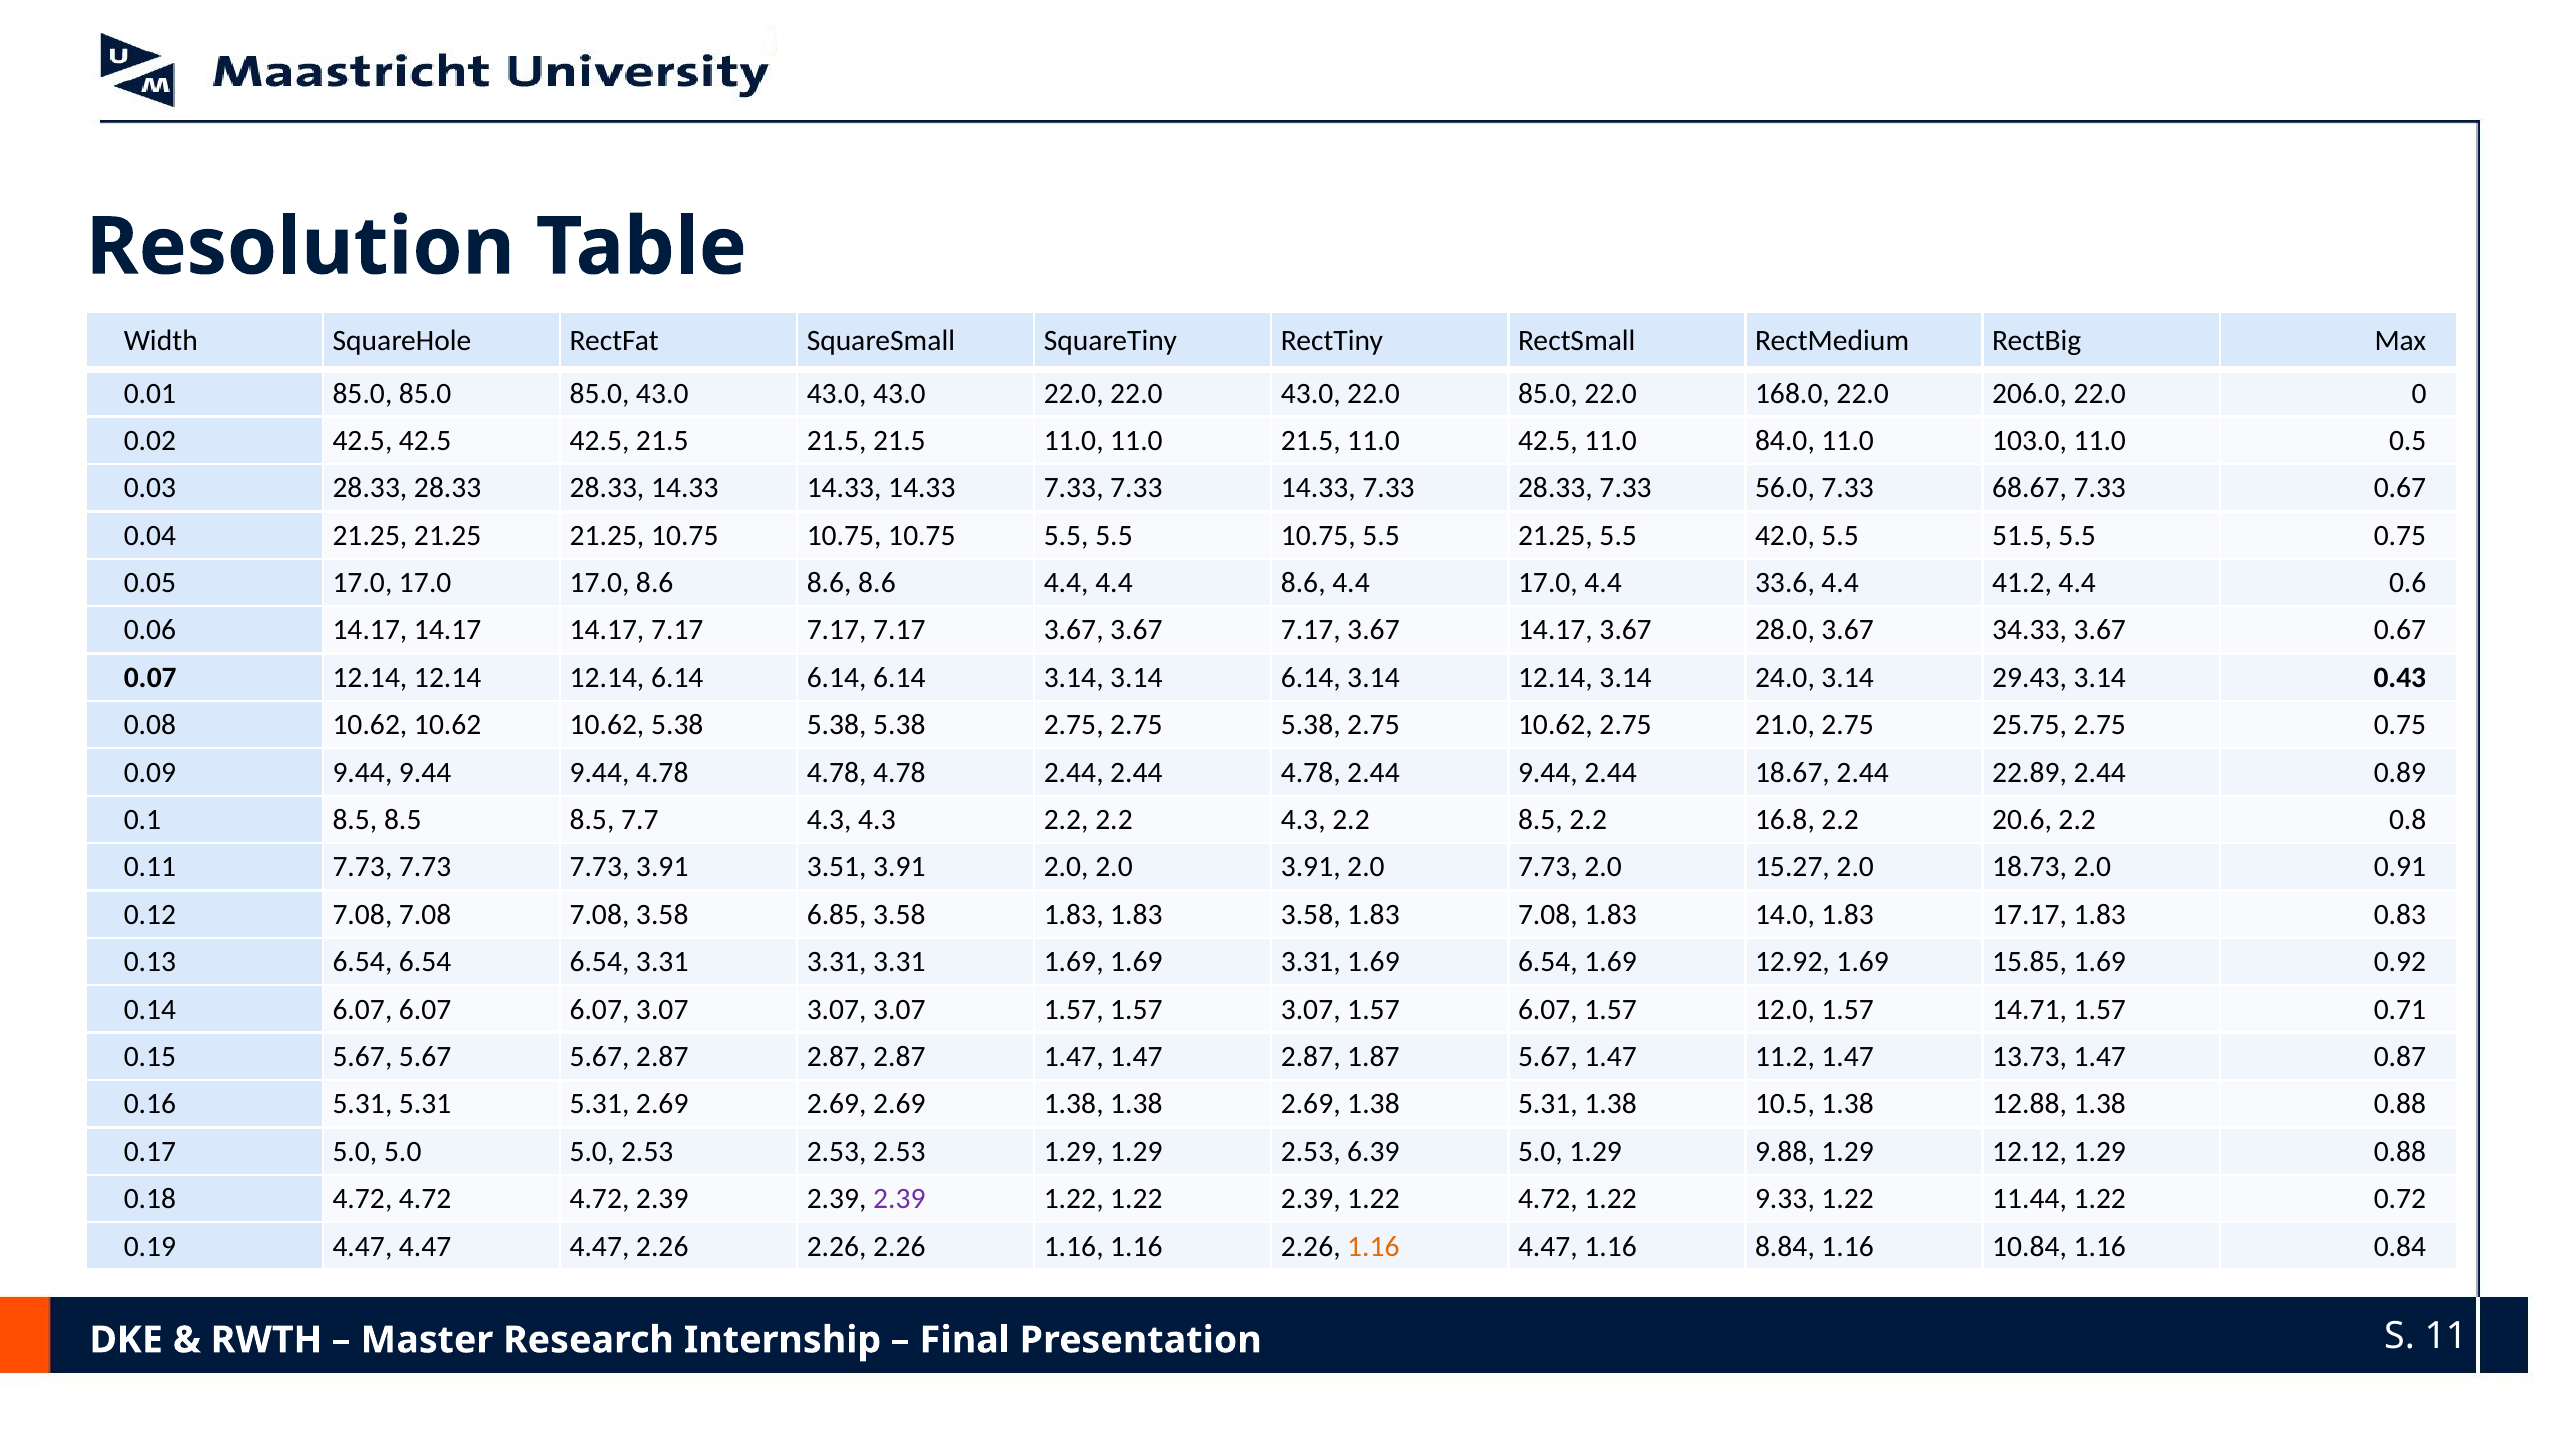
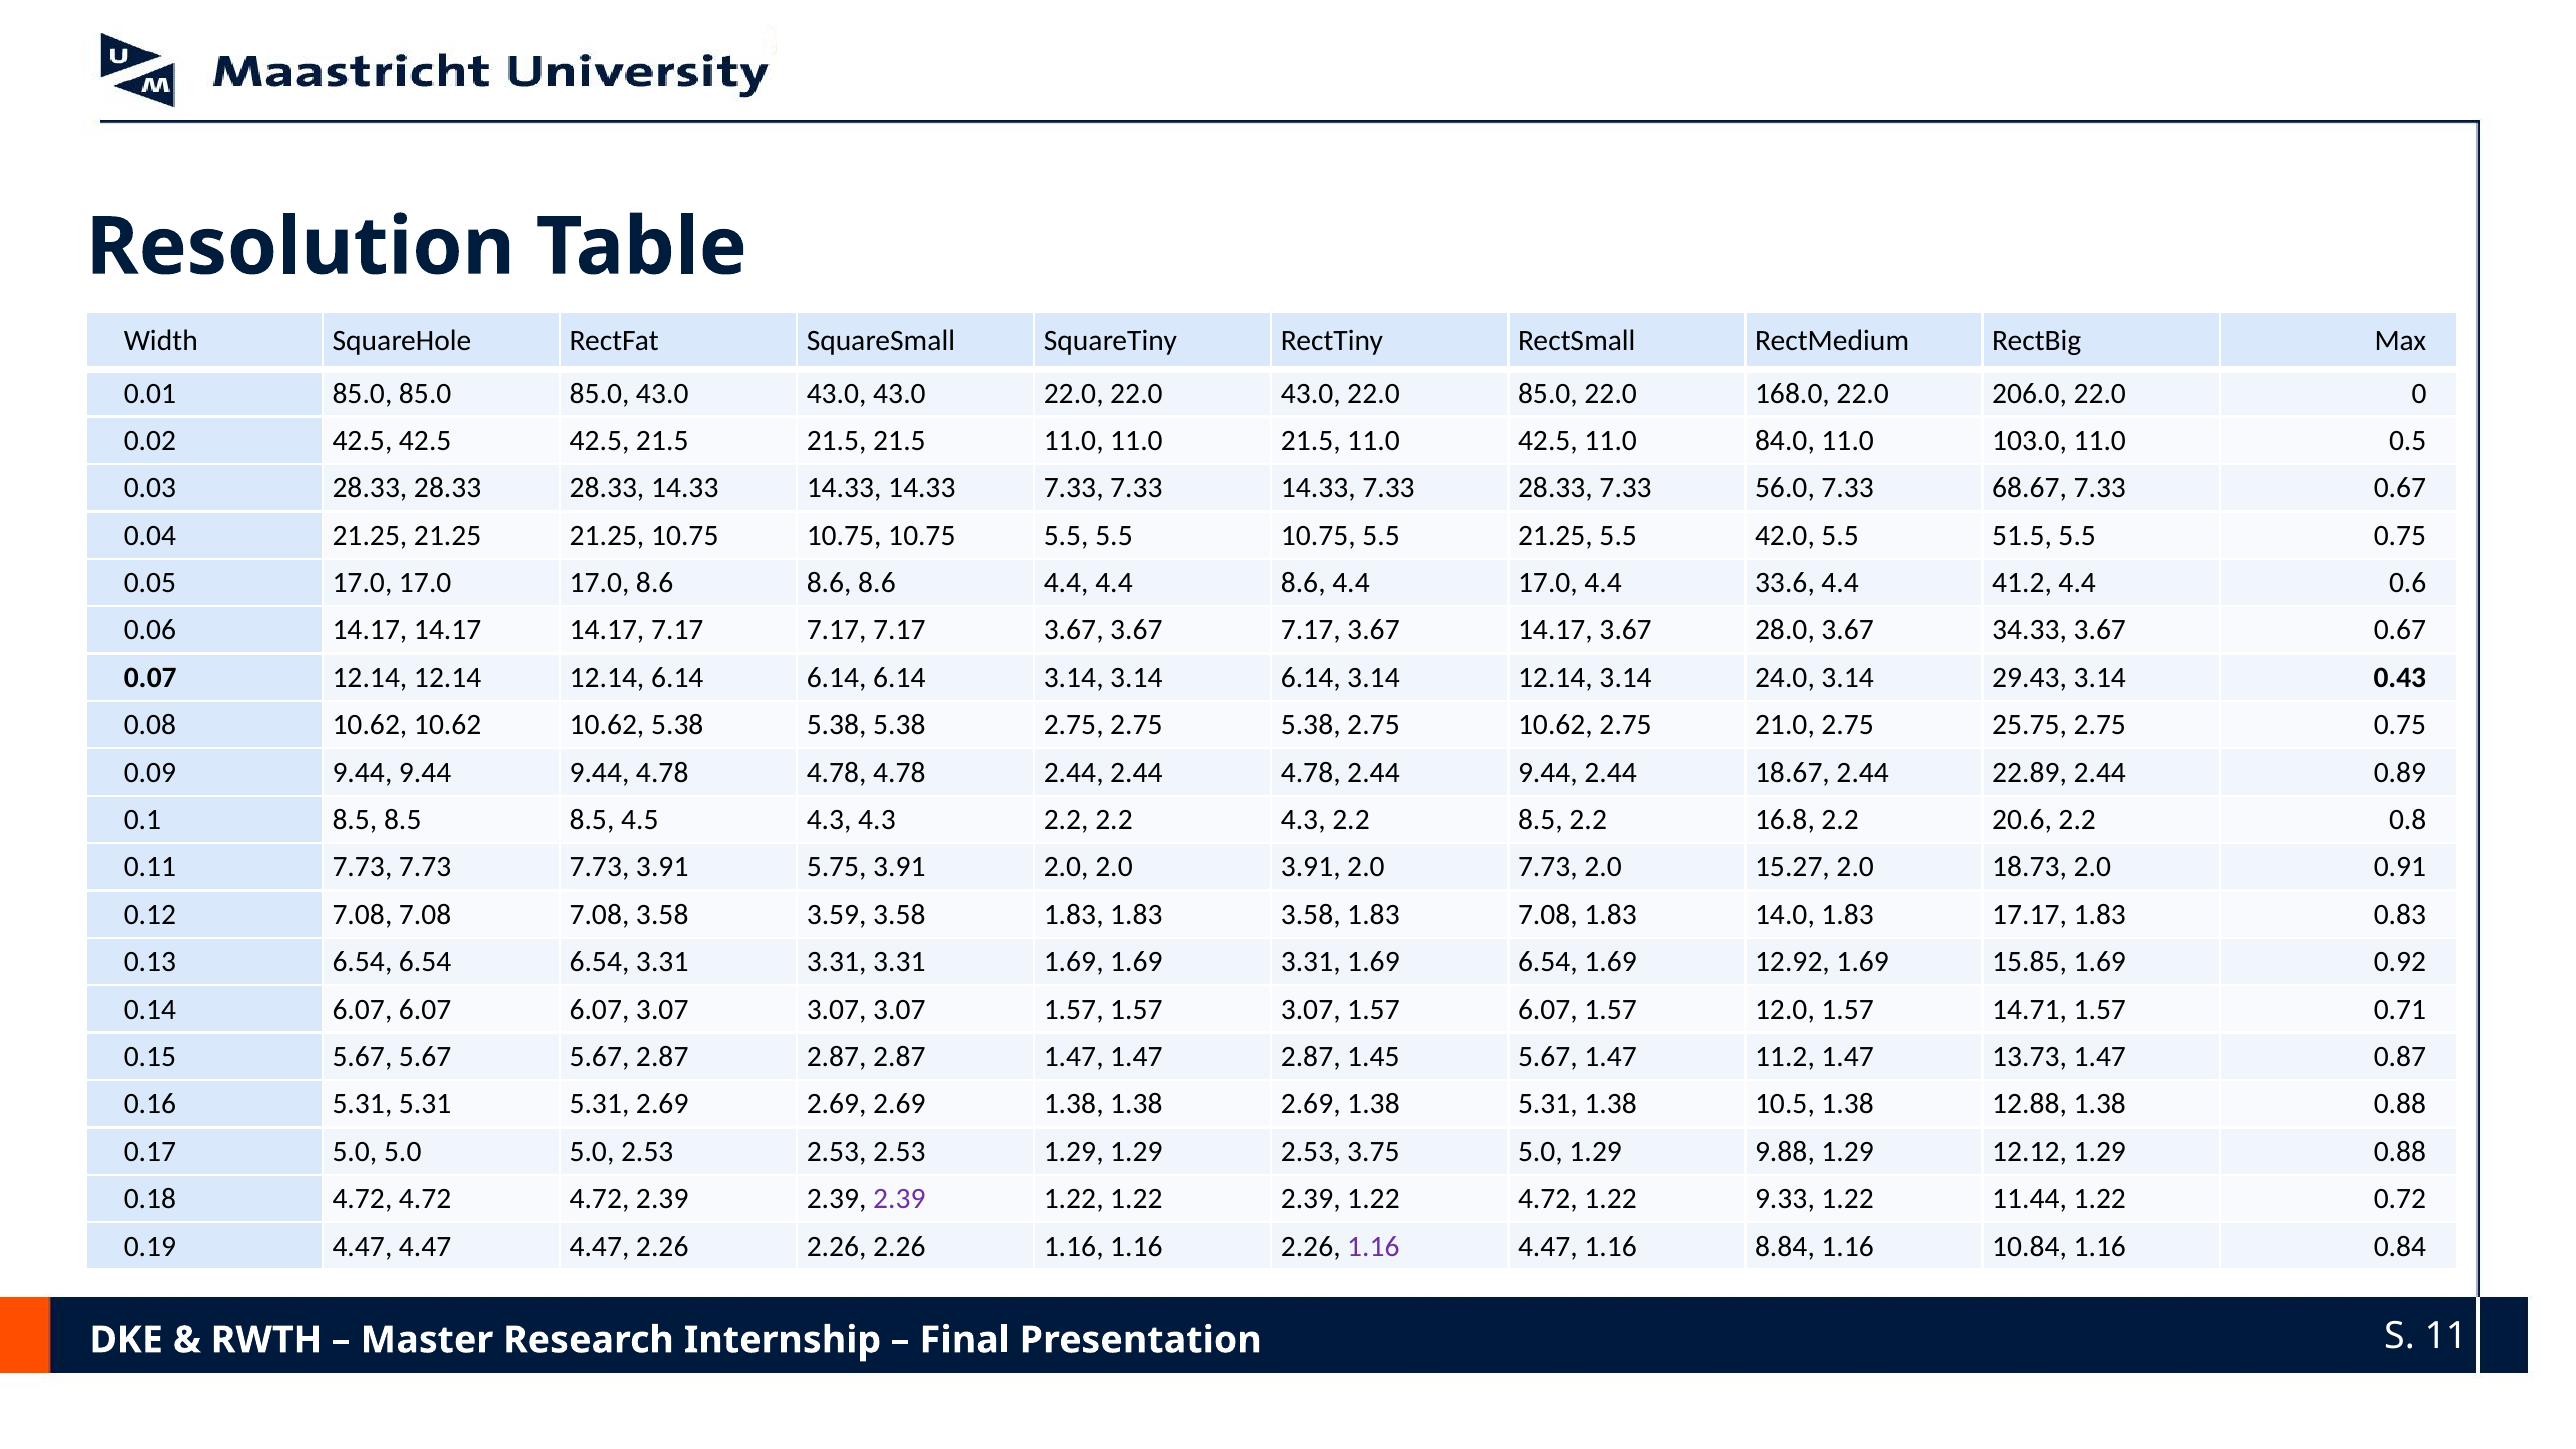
7.7: 7.7 -> 4.5
3.51: 3.51 -> 5.75
6.85: 6.85 -> 3.59
1.87: 1.87 -> 1.45
6.39: 6.39 -> 3.75
1.16 at (1373, 1246) colour: orange -> purple
